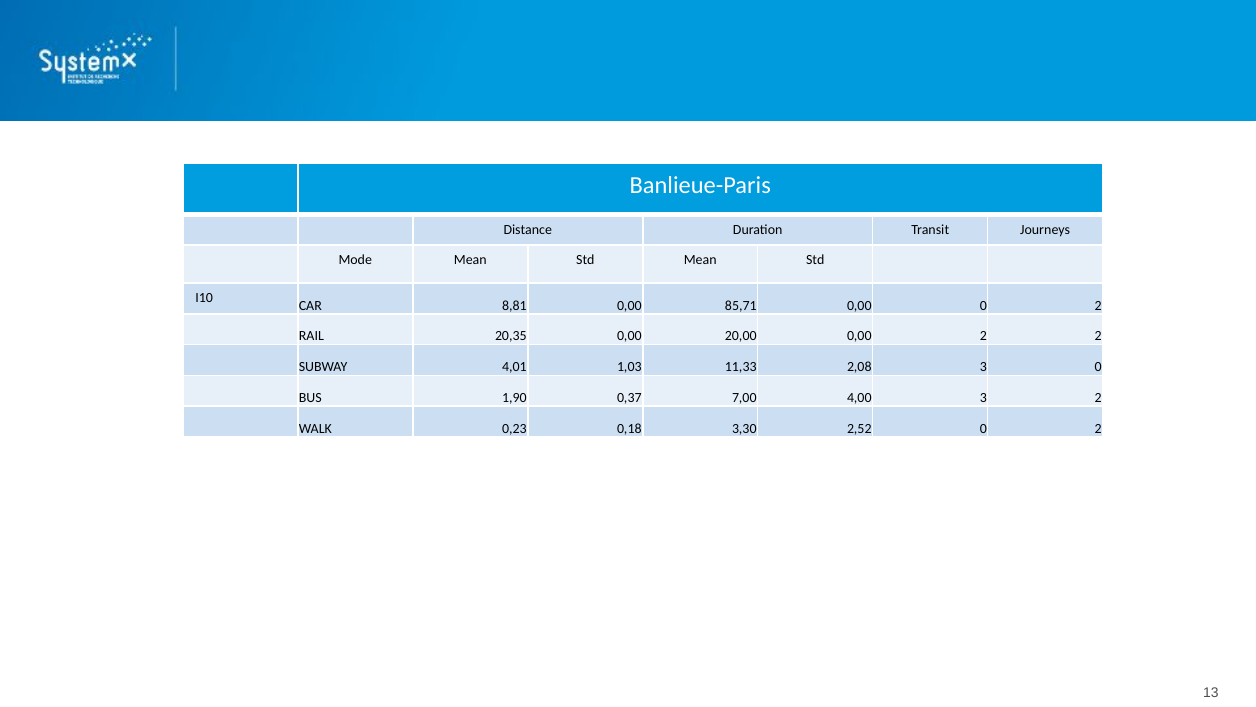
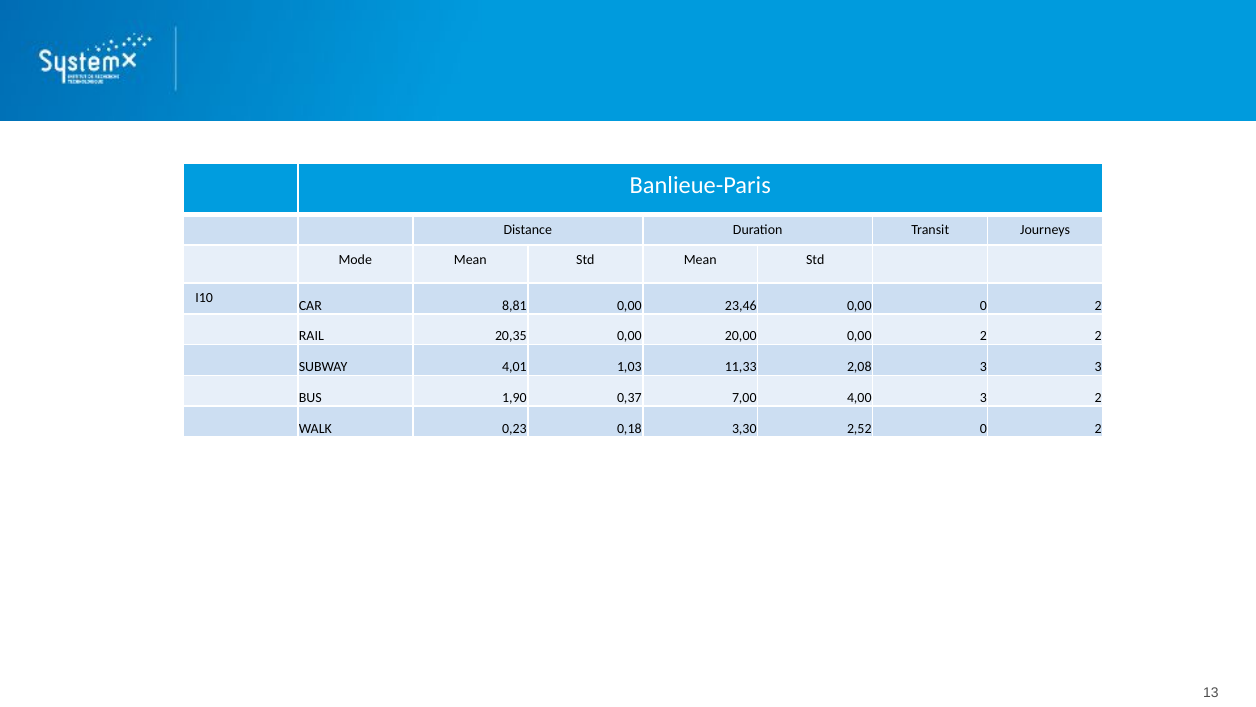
85,71: 85,71 -> 23,46
3 0: 0 -> 3
